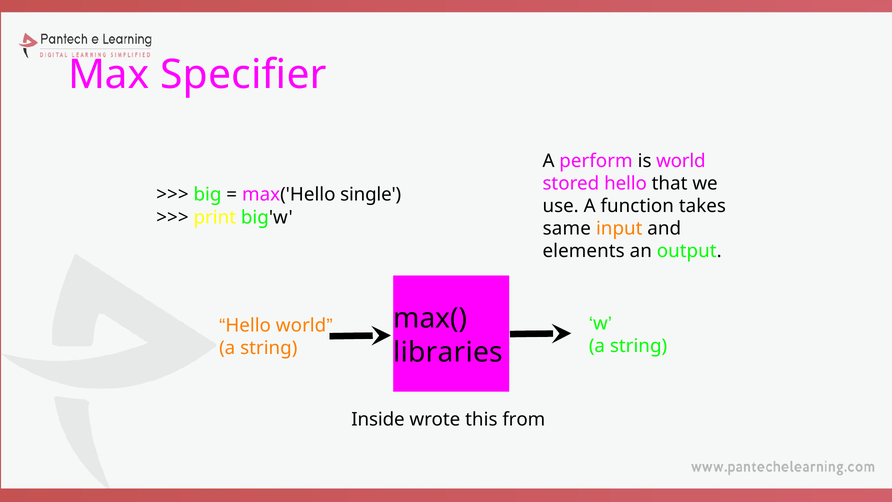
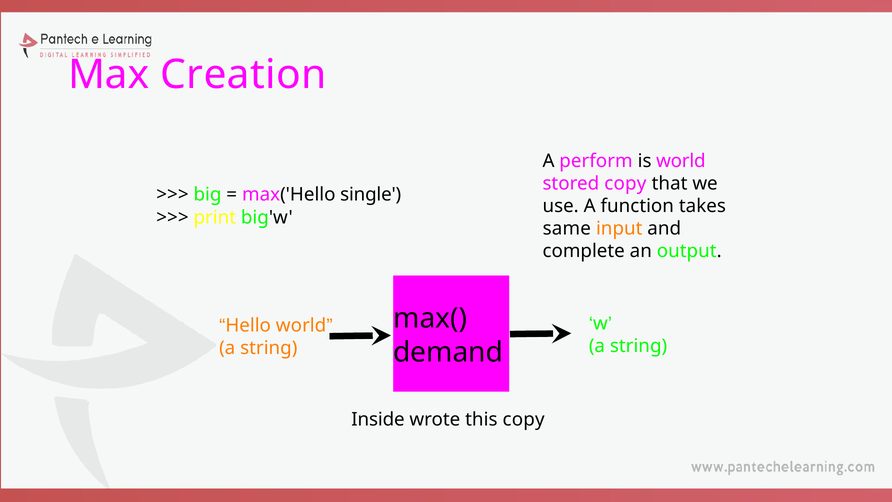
Specifier: Specifier -> Creation
stored hello: hello -> copy
elements: elements -> complete
libraries: libraries -> demand
this from: from -> copy
